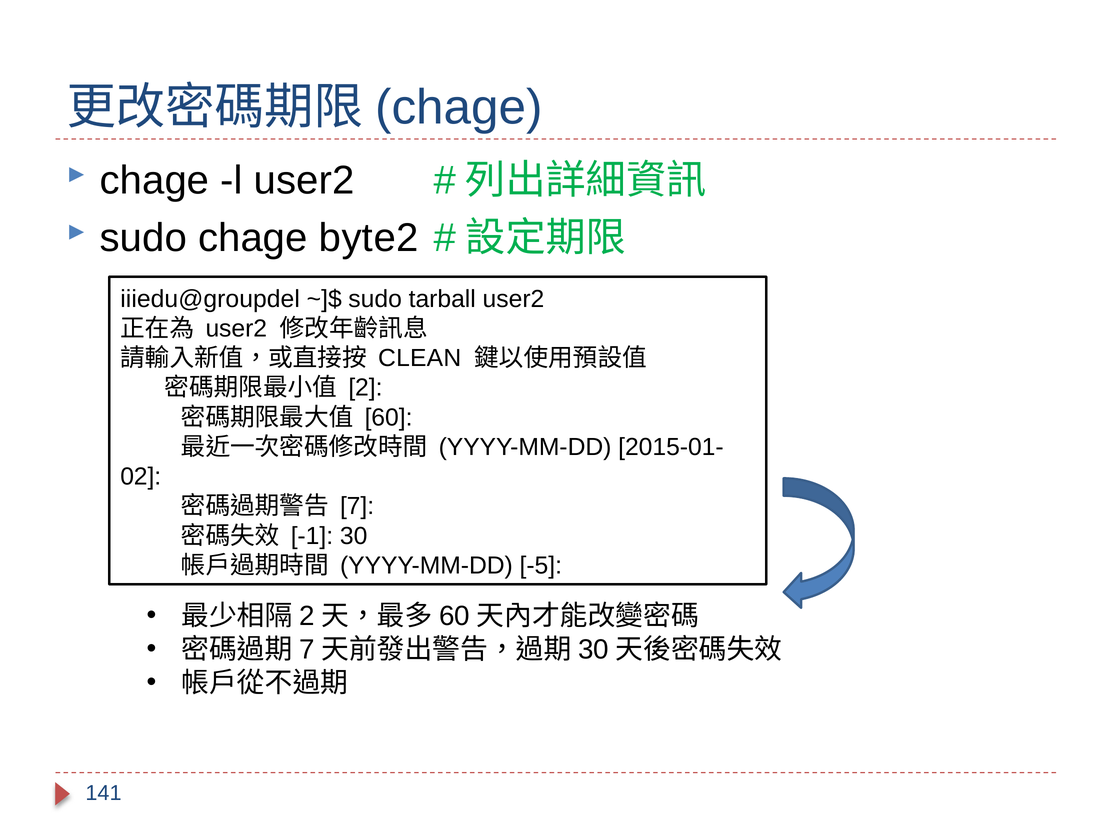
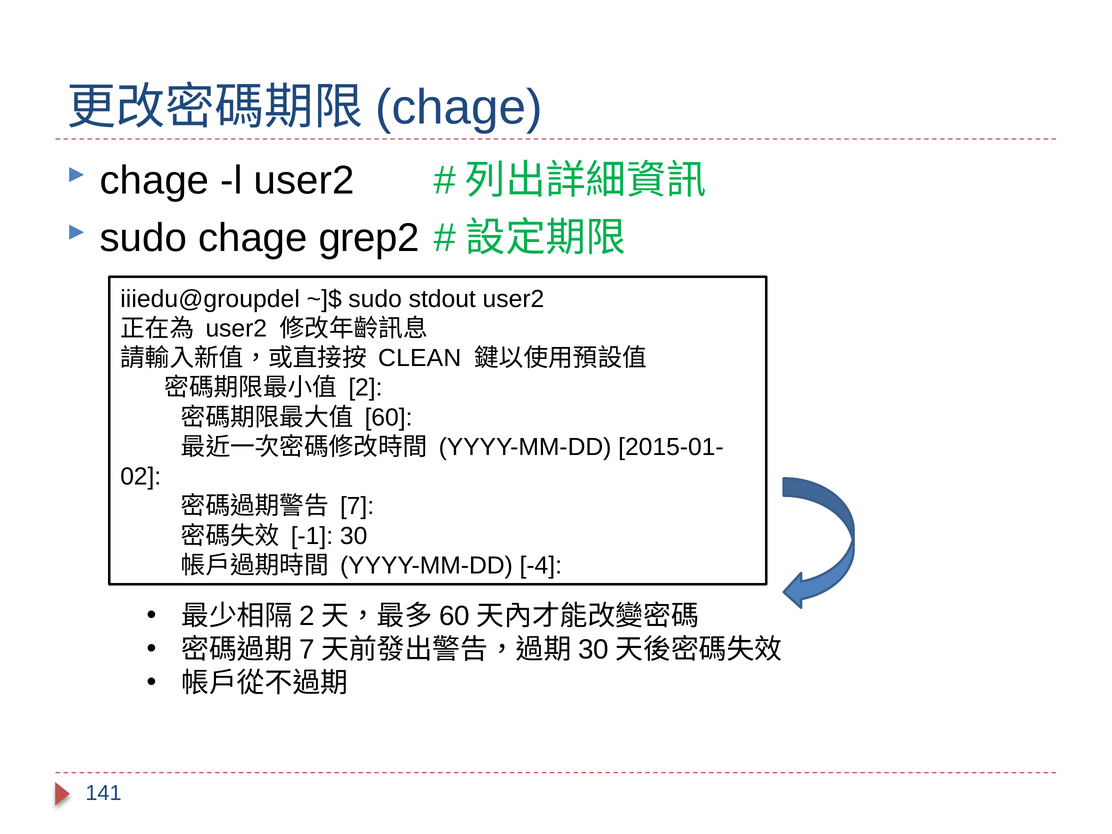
byte2: byte2 -> grep2
tarball: tarball -> stdout
-5: -5 -> -4
